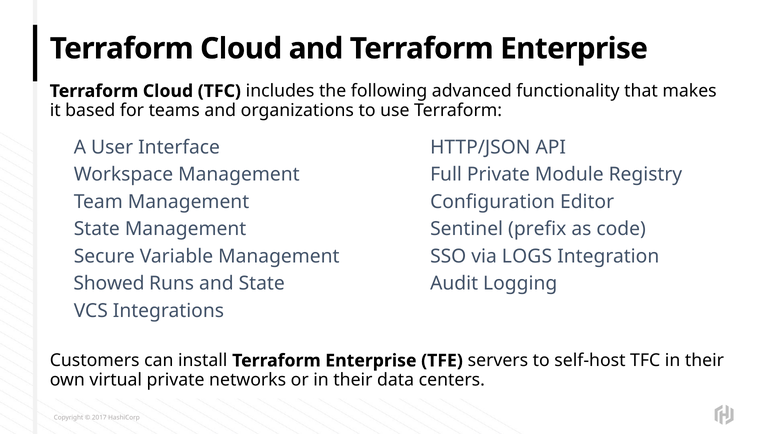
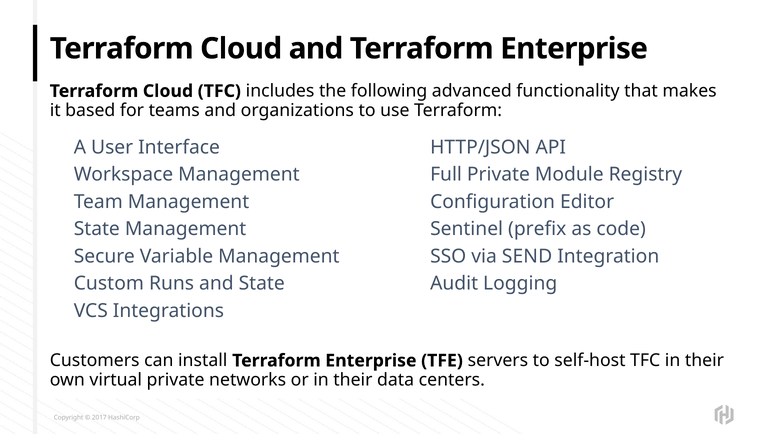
LOGS: LOGS -> SEND
Showed: Showed -> Custom
